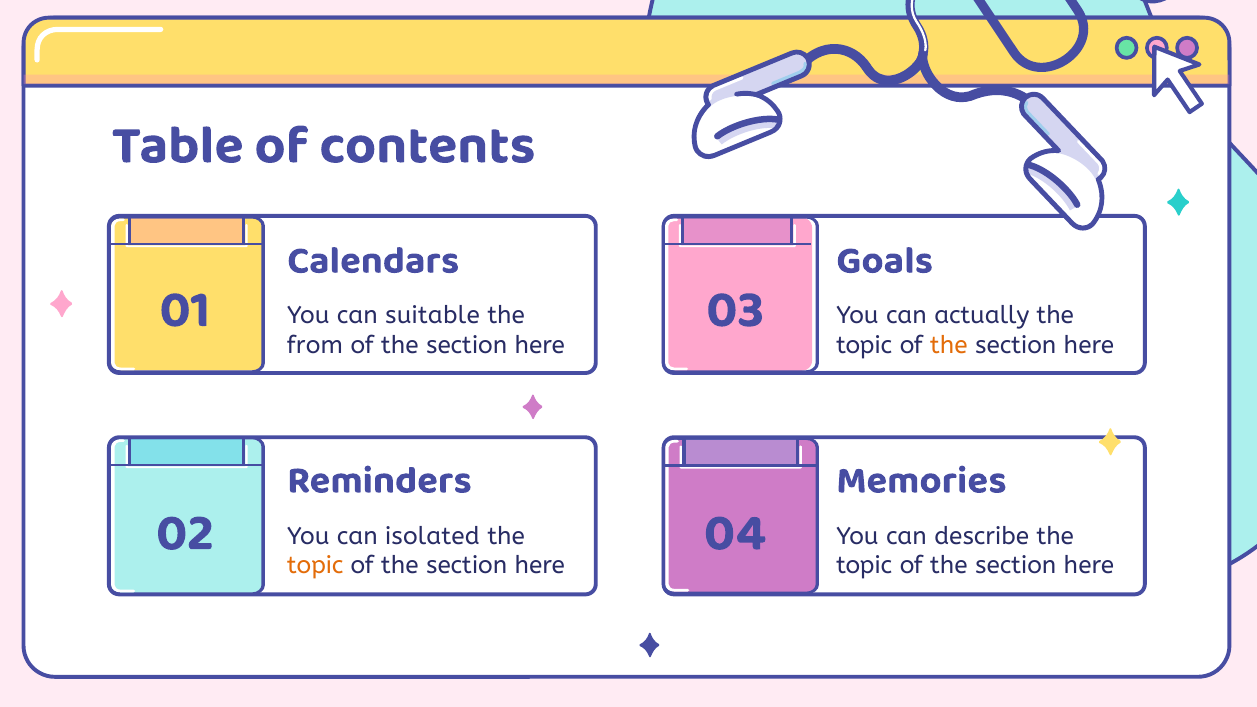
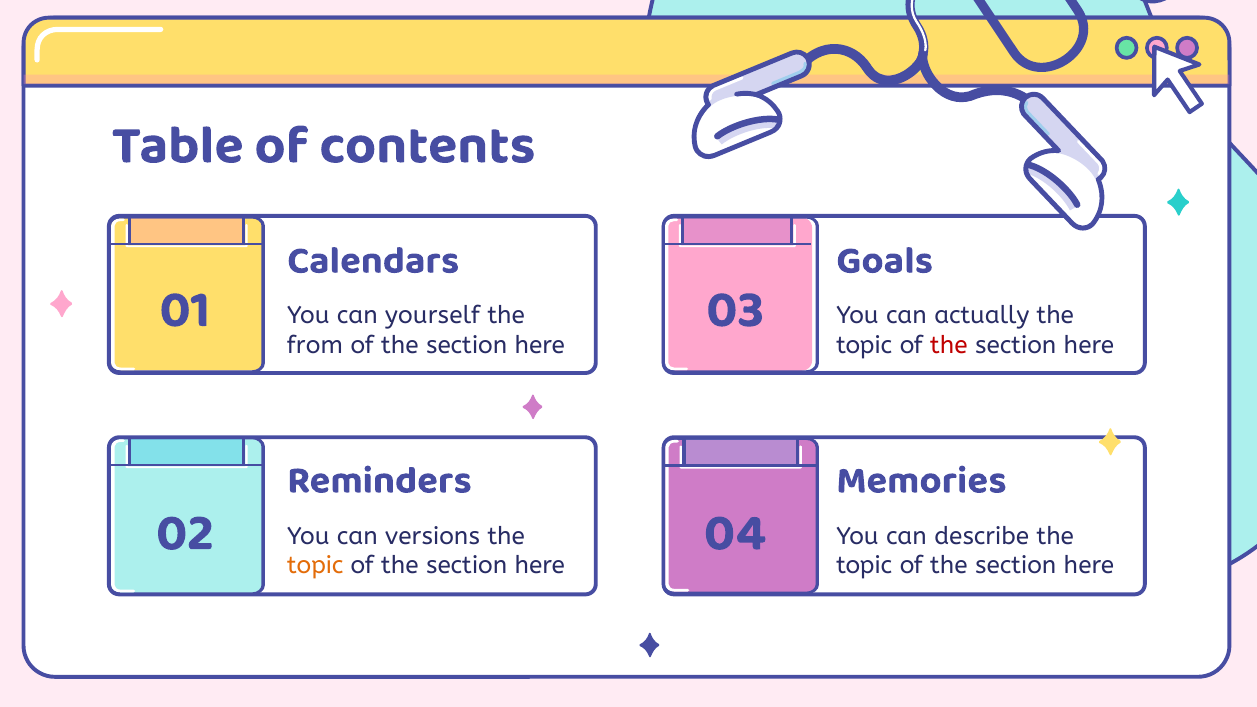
suitable: suitable -> yourself
the at (949, 345) colour: orange -> red
isolated: isolated -> versions
